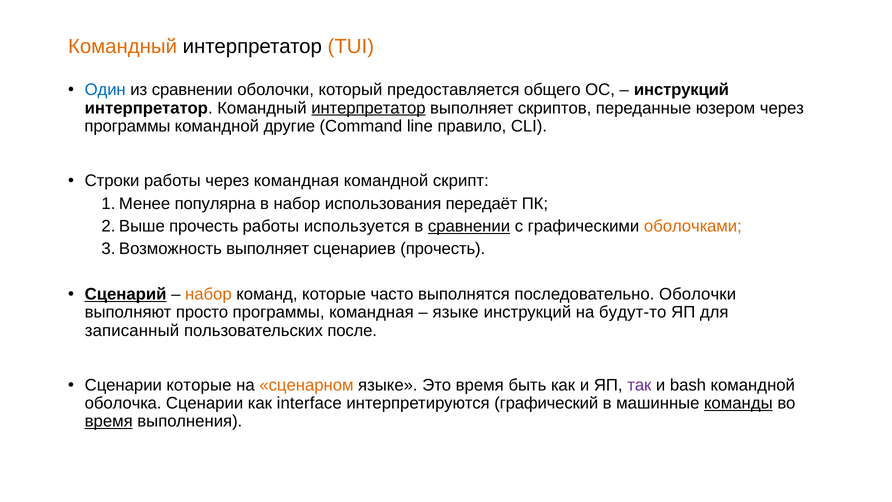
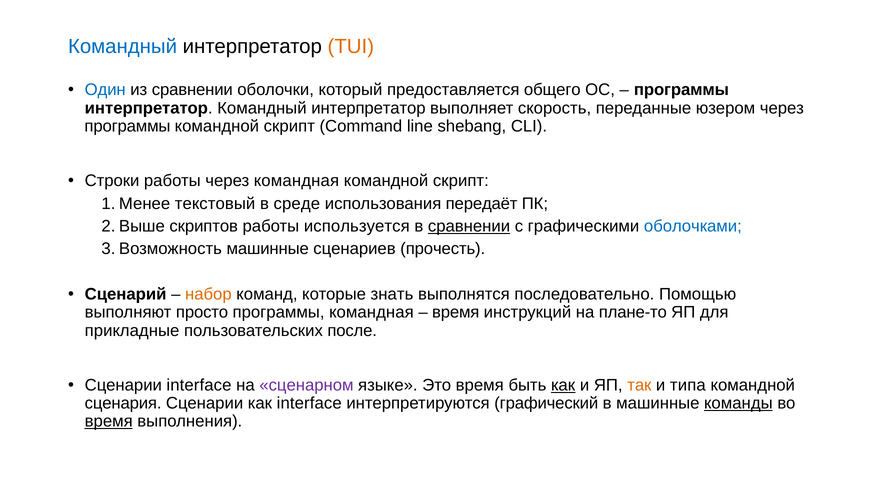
Командный at (123, 47) colour: orange -> blue
инструкций at (681, 90): инструкций -> программы
интерпретатор at (368, 108) underline: present -> none
скриптов: скриптов -> скорость
другие at (289, 126): другие -> скрипт
правило: правило -> shebang
популярна: популярна -> текстовый
в набор: набор -> среде
прочесть at (204, 226): прочесть -> скриптов
оболочками colour: orange -> blue
выполняет at (268, 249): выполняет -> машинные
Сценарий underline: present -> none
часто: часто -> знать
последовательно Оболочки: Оболочки -> Помощью
языке at (456, 312): языке -> время
будут-то: будут-то -> плане-то
записанный: записанный -> прикладные
Сценарии которые: которые -> interface
сценарном colour: orange -> purple
как at (563, 385) underline: none -> present
так colour: purple -> orange
bash: bash -> типа
оболочка: оболочка -> сценария
